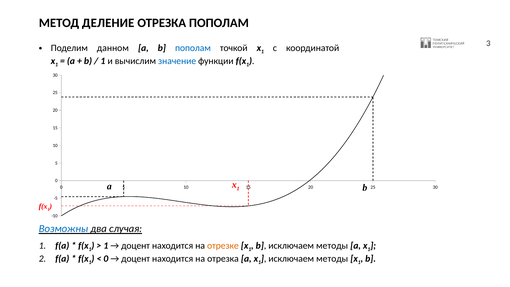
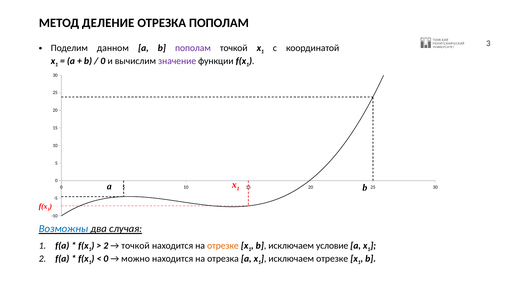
пополам at (193, 48) colour: blue -> purple
1 at (103, 61): 1 -> 0
значение colour: blue -> purple
1 at (106, 246): 1 -> 2
доцент at (136, 246): доцент -> точкой
b исключаем методы: методы -> условие
доцент at (136, 259): доцент -> можно
методы at (332, 259): методы -> отрезке
